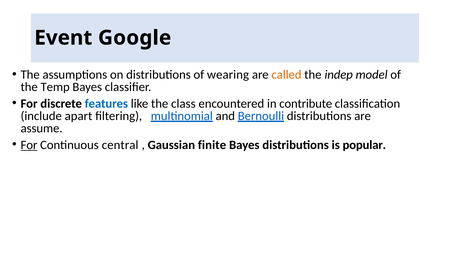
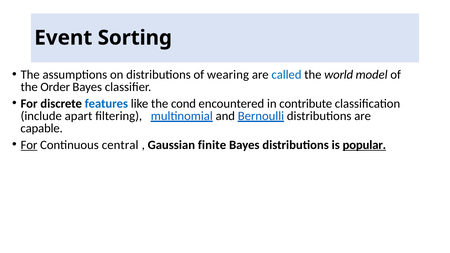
Google: Google -> Sorting
called colour: orange -> blue
indep: indep -> world
Temp: Temp -> Order
class: class -> cond
assume: assume -> capable
popular underline: none -> present
